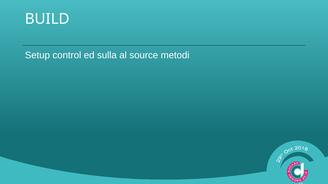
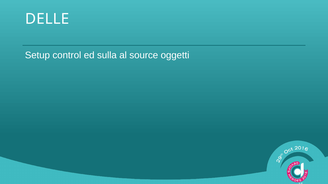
BUILD: BUILD -> DELLE
metodi: metodi -> oggetti
